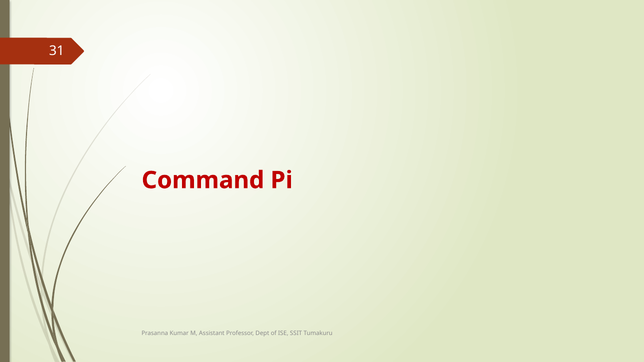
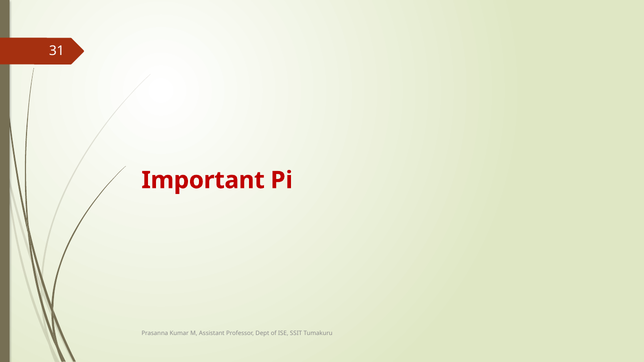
Command: Command -> Important
